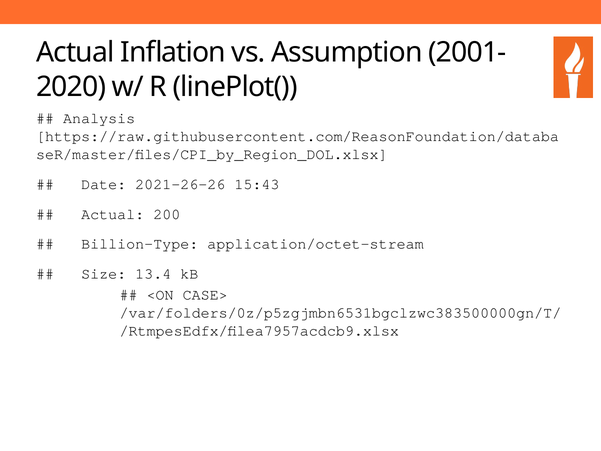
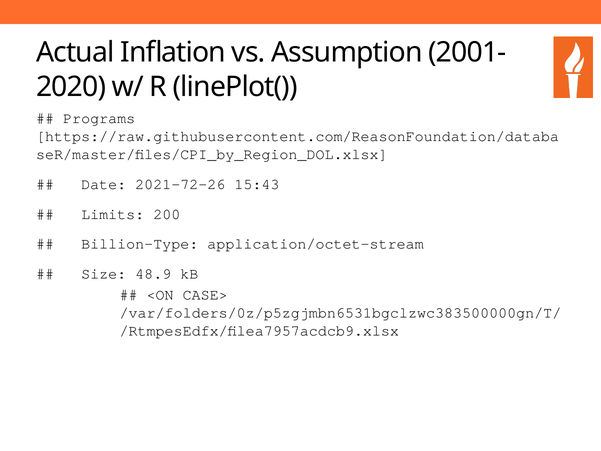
Analysis: Analysis -> Programs
2021-26-26: 2021-26-26 -> 2021-72-26
Actual at (113, 214): Actual -> Limits
13.4: 13.4 -> 48.9
